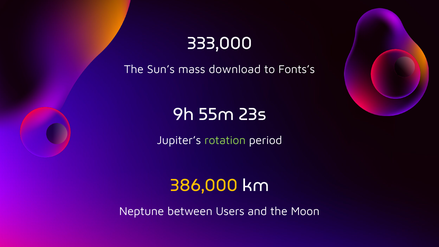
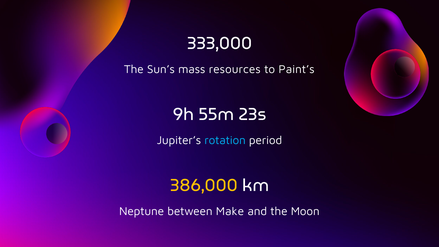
download: download -> resources
Fonts’s: Fonts’s -> Paint’s
rotation colour: light green -> light blue
Users: Users -> Make
